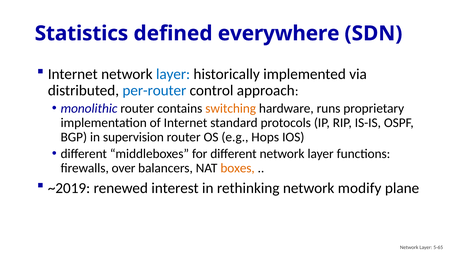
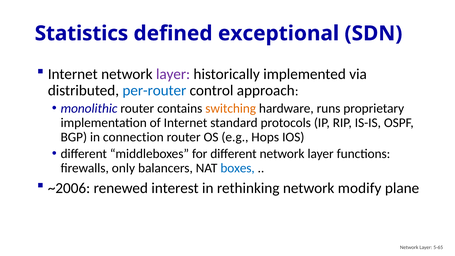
everywhere: everywhere -> exceptional
layer at (173, 74) colour: blue -> purple
supervision: supervision -> connection
over: over -> only
boxes colour: orange -> blue
~2019: ~2019 -> ~2006
